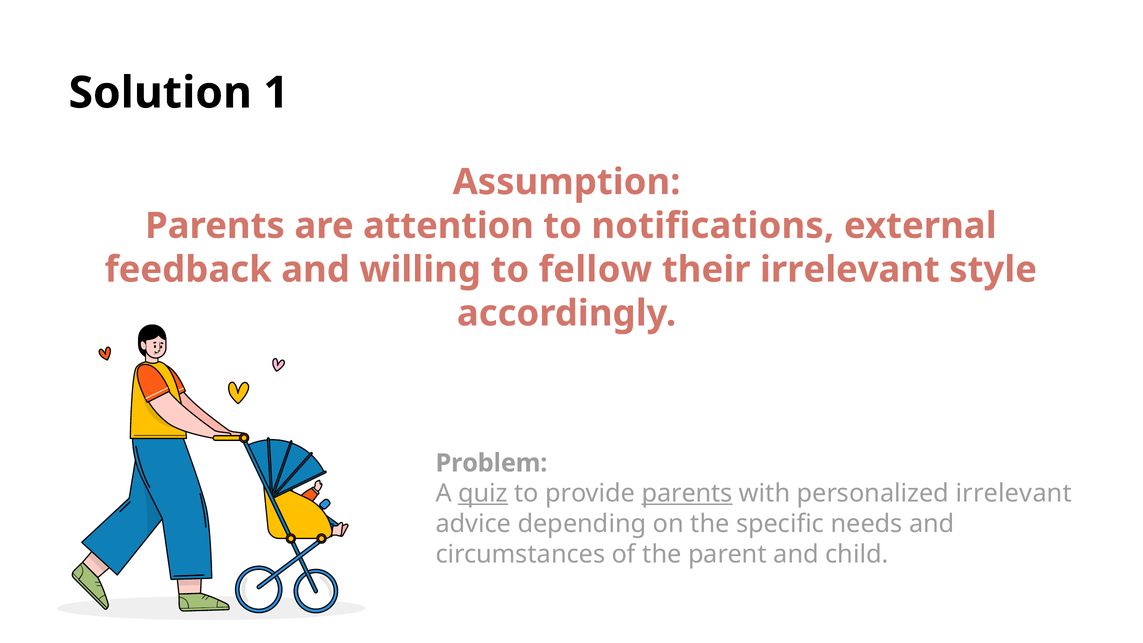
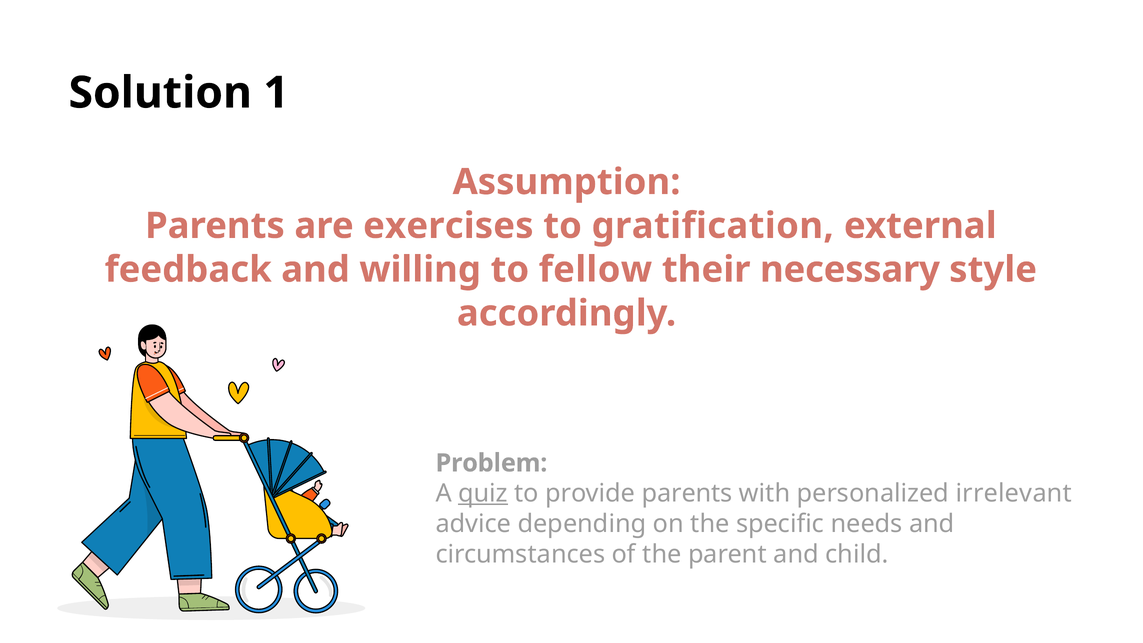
attention: attention -> exercises
notifications: notifications -> gratification
their irrelevant: irrelevant -> necessary
parents at (687, 494) underline: present -> none
